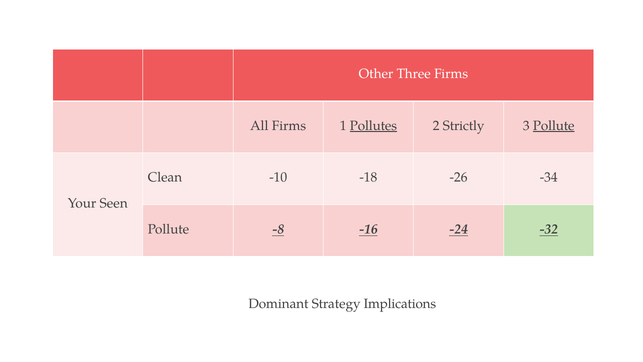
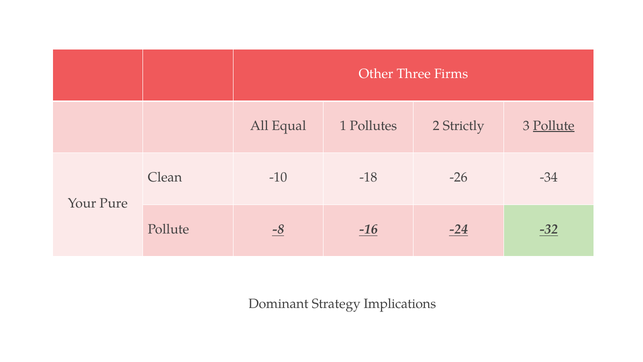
All Firms: Firms -> Equal
Pollutes underline: present -> none
Seen: Seen -> Pure
